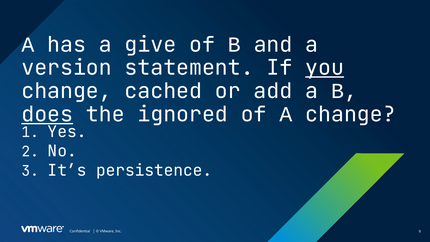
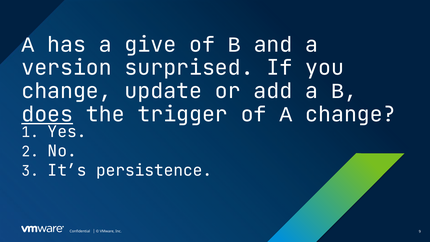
statement: statement -> surprised
you underline: present -> none
cached: cached -> update
ignored: ignored -> trigger
